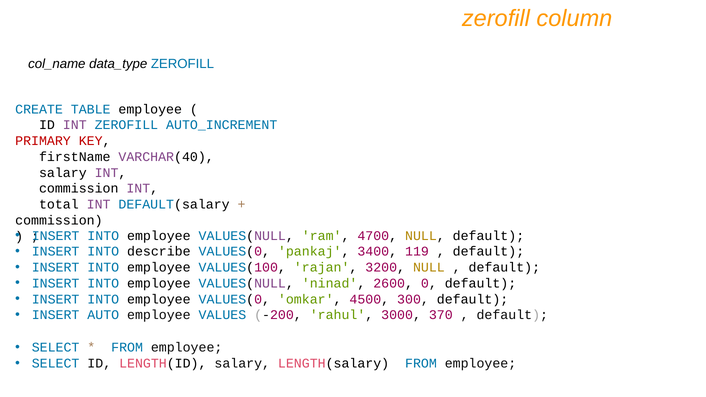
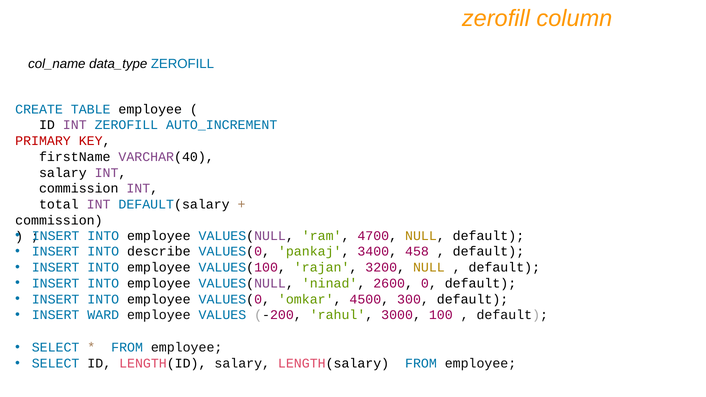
119: 119 -> 458
AUTO: AUTO -> WARD
370: 370 -> 100
